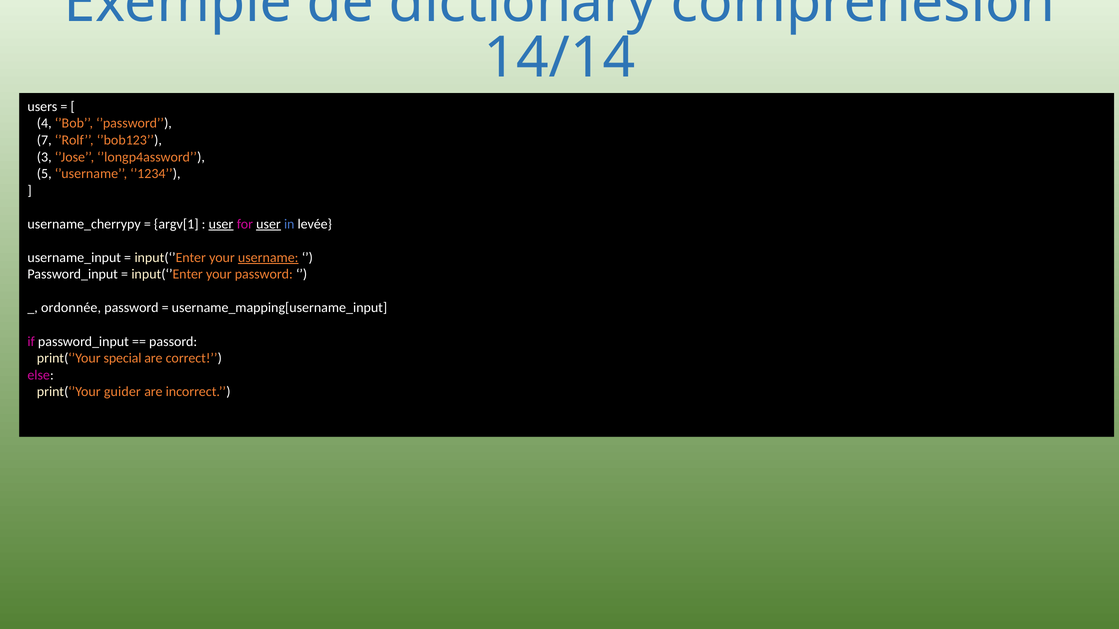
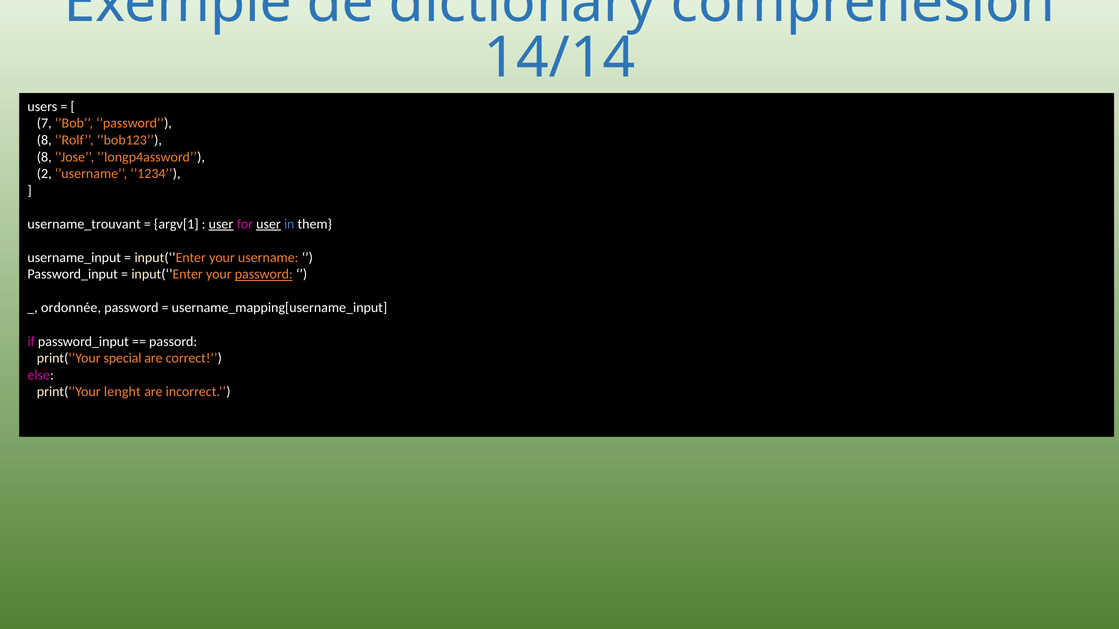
4: 4 -> 7
7 at (44, 140): 7 -> 8
3 at (44, 157): 3 -> 8
5: 5 -> 2
username_cherrypy: username_cherrypy -> username_trouvant
levée: levée -> them
username underline: present -> none
password at (264, 275) underline: none -> present
guider: guider -> lenght
